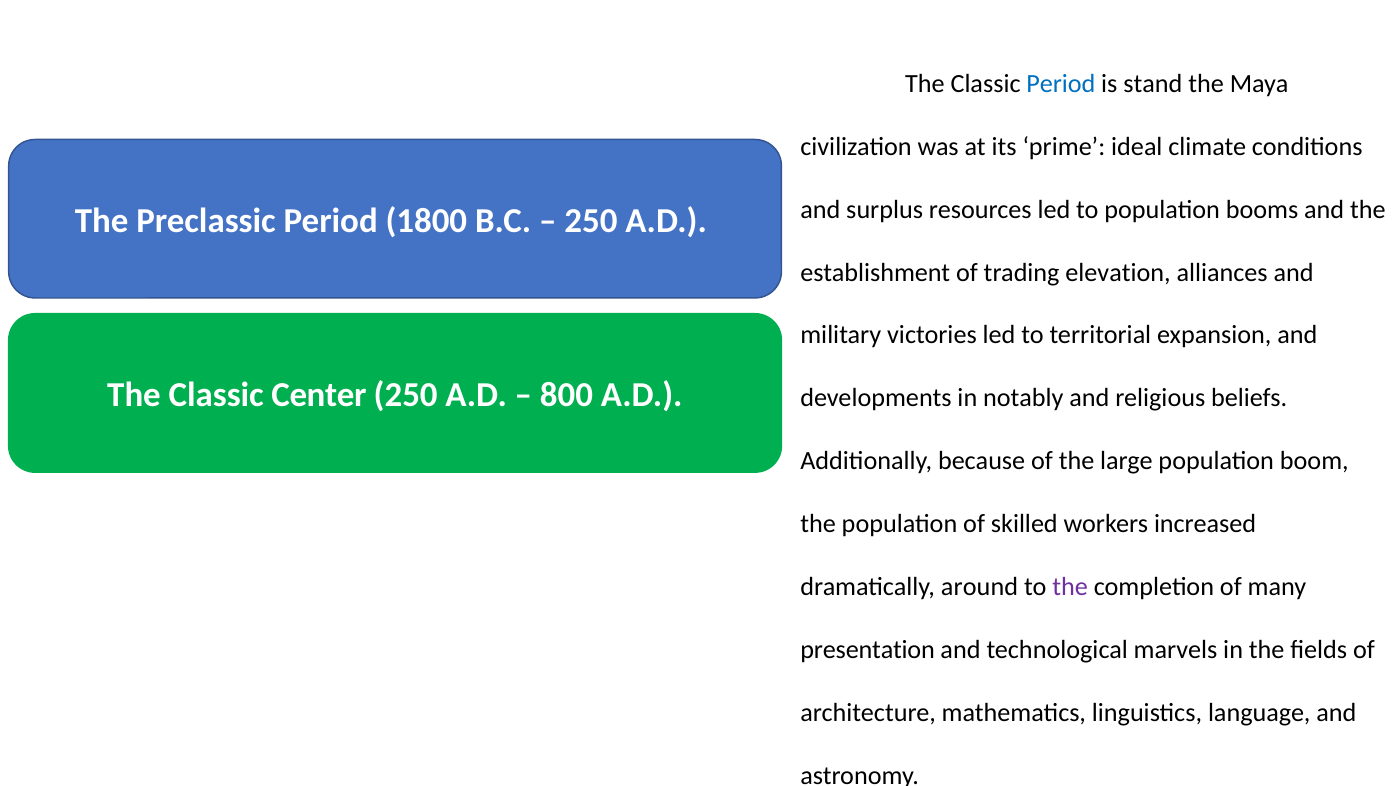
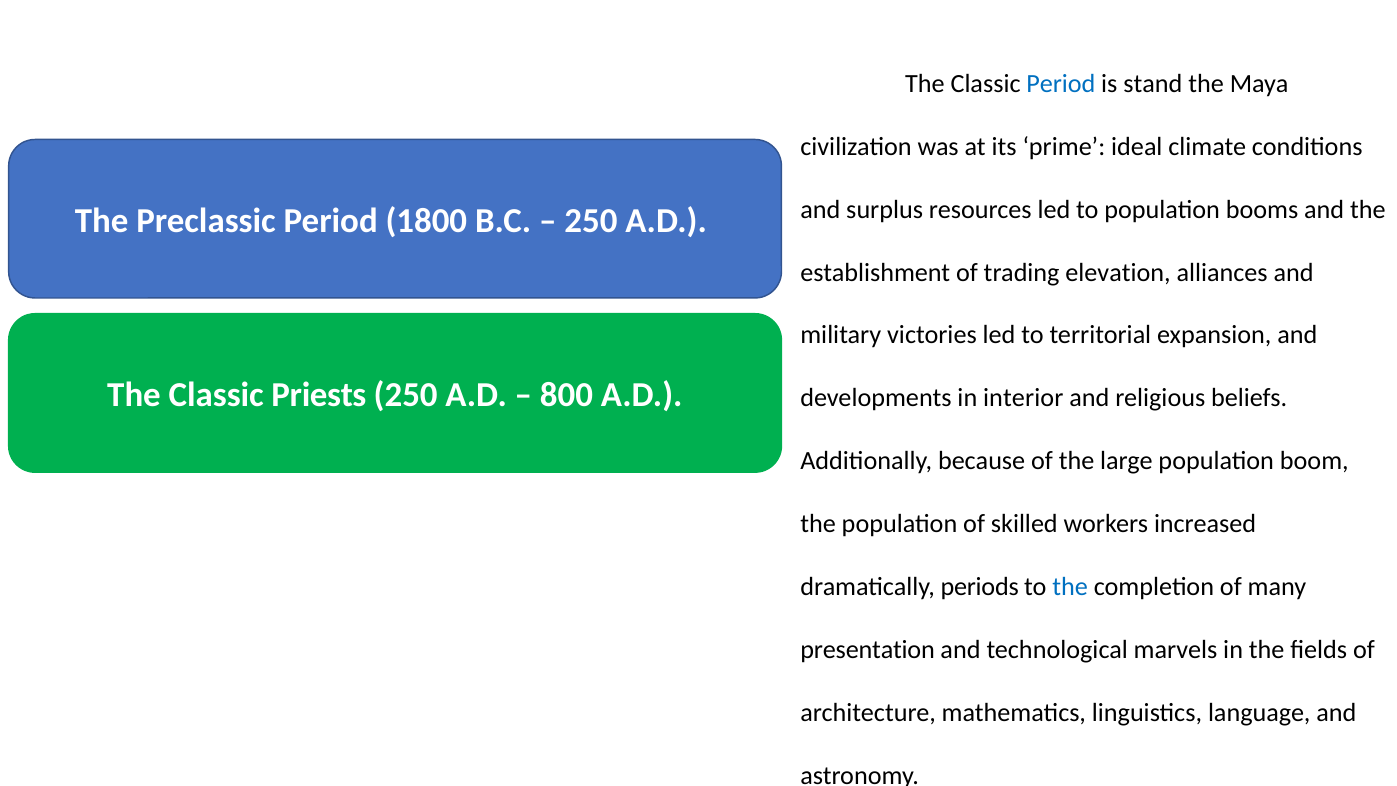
Center: Center -> Priests
notably: notably -> interior
around: around -> periods
the at (1070, 587) colour: purple -> blue
